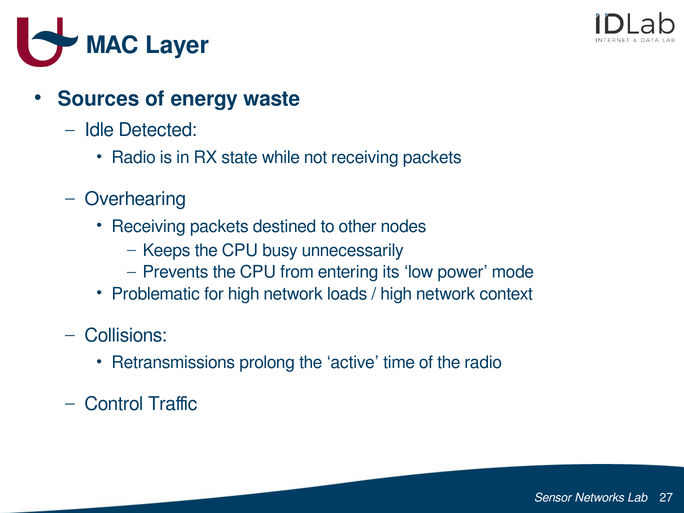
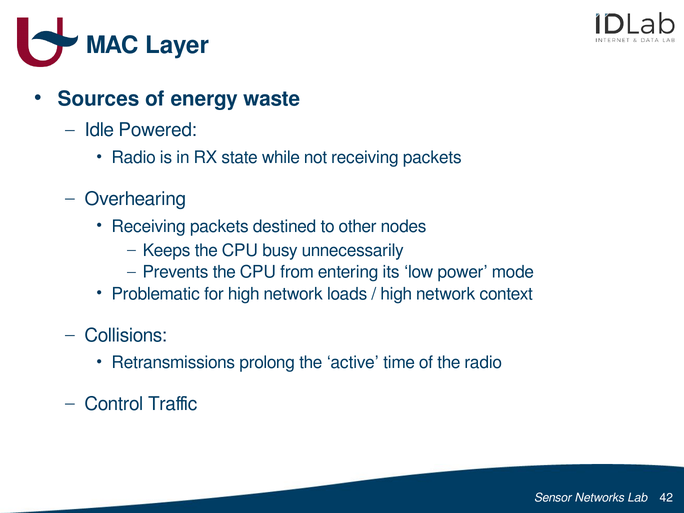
Detected: Detected -> Powered
27: 27 -> 42
